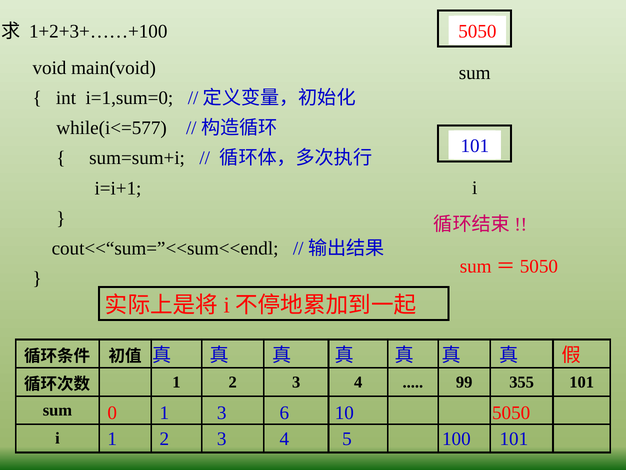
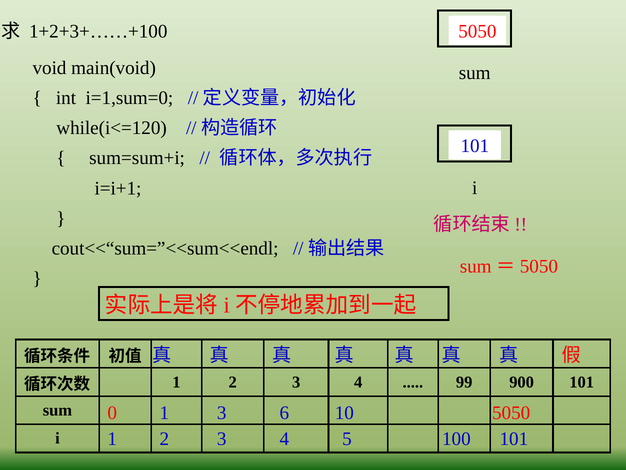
while(i<=577: while(i<=577 -> while(i<=120
355: 355 -> 900
